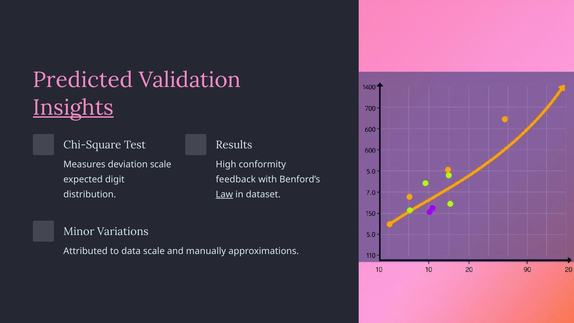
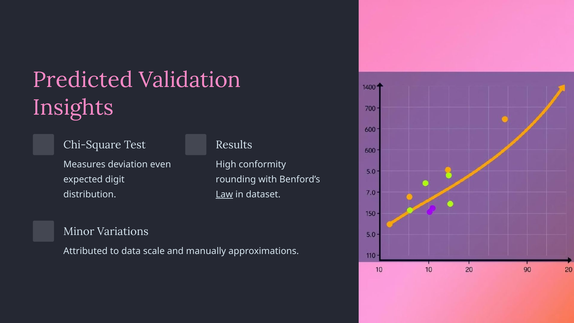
Insights underline: present -> none
deviation scale: scale -> even
feedback: feedback -> rounding
